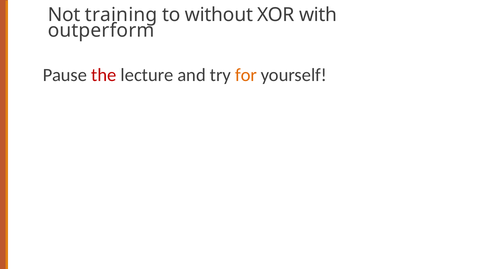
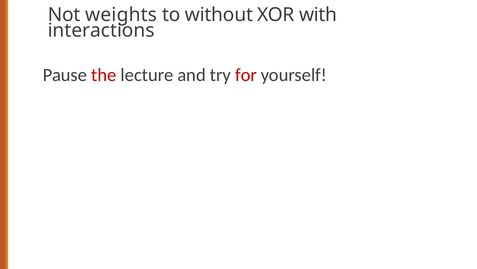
training: training -> weights
outperform: outperform -> interactions
for colour: orange -> red
